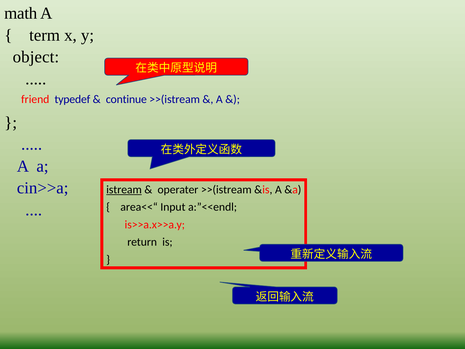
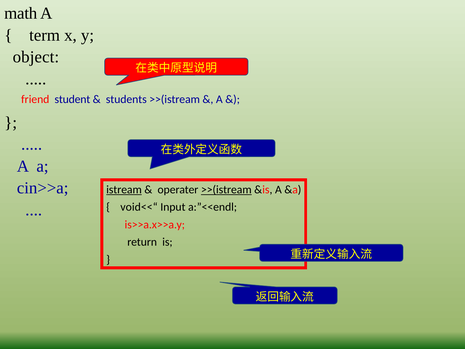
typedef: typedef -> student
continue: continue -> students
>>(istream at (226, 190) underline: none -> present
area<<“: area<<“ -> void<<“
